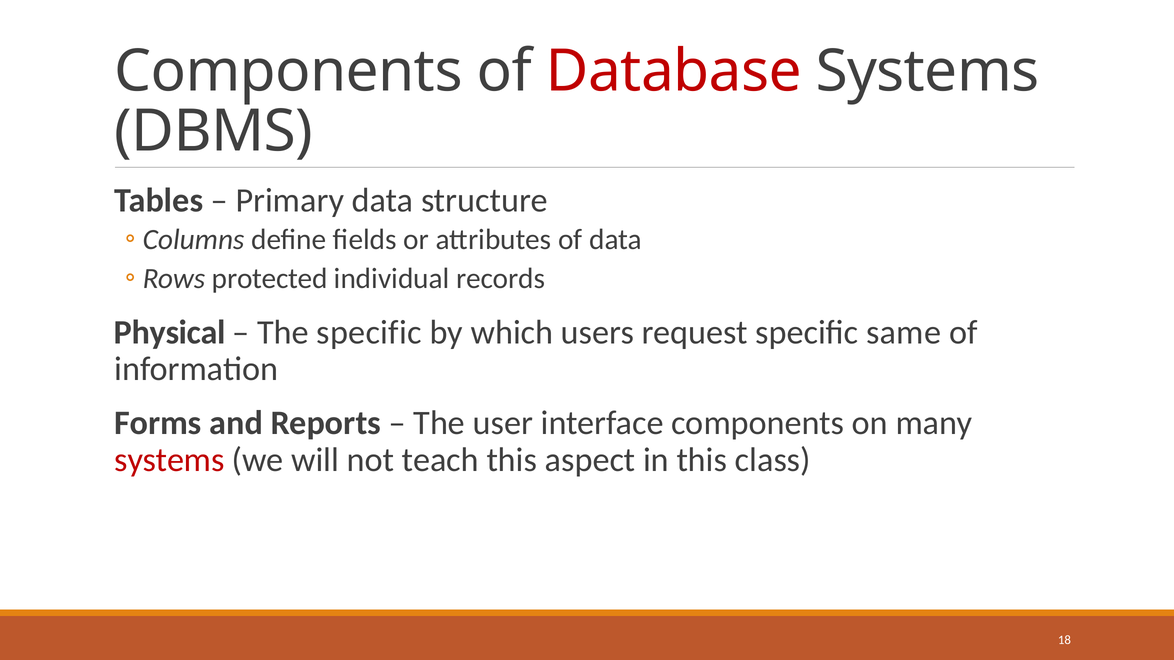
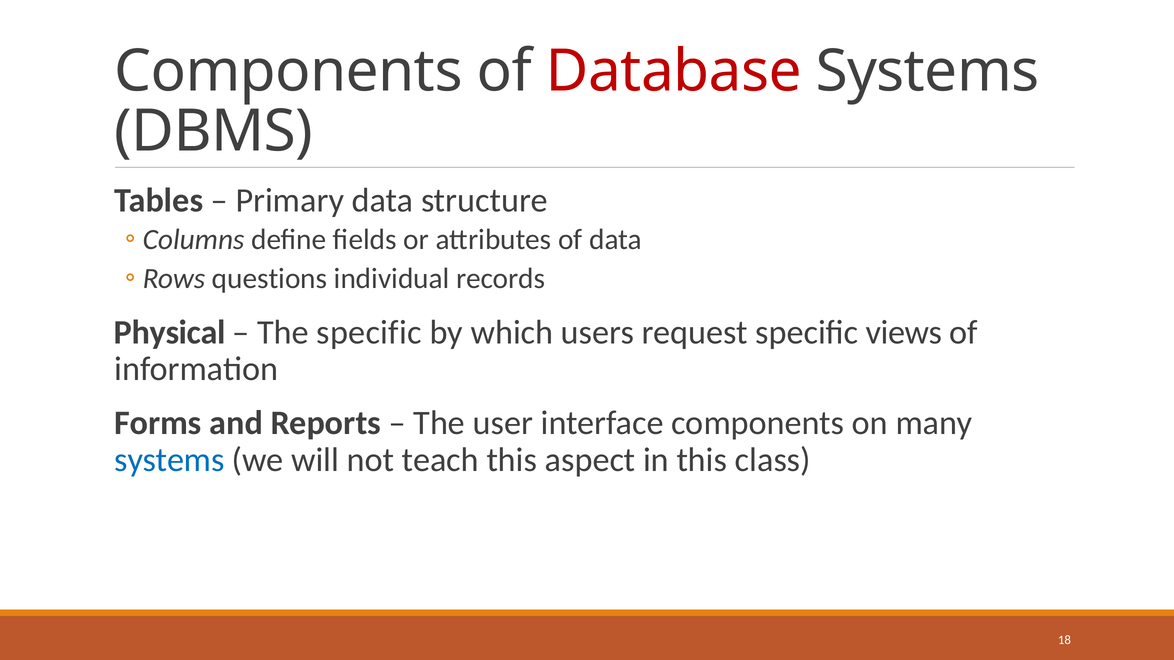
protected: protected -> questions
same: same -> views
systems at (169, 460) colour: red -> blue
